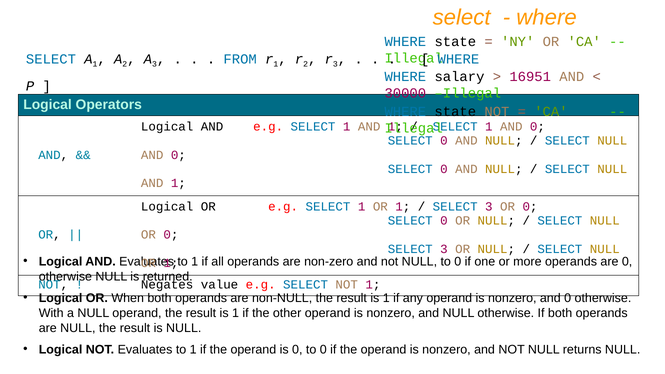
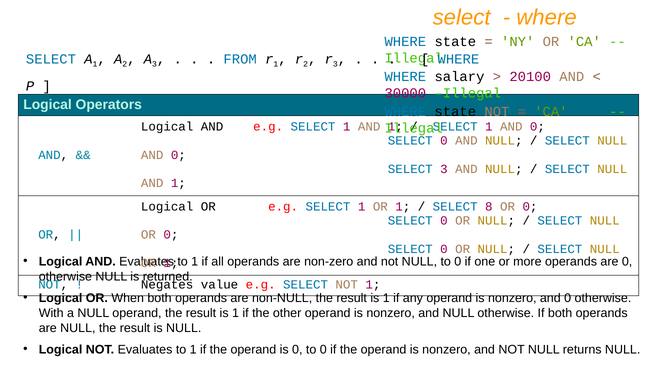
16951: 16951 -> 20100
0 at (444, 169): 0 -> 3
3 at (489, 207): 3 -> 8
3 at (444, 249): 3 -> 0
